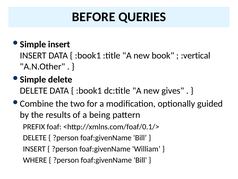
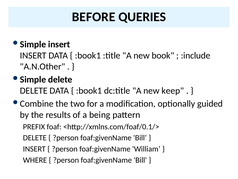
:vertical: :vertical -> :include
gives: gives -> keep
